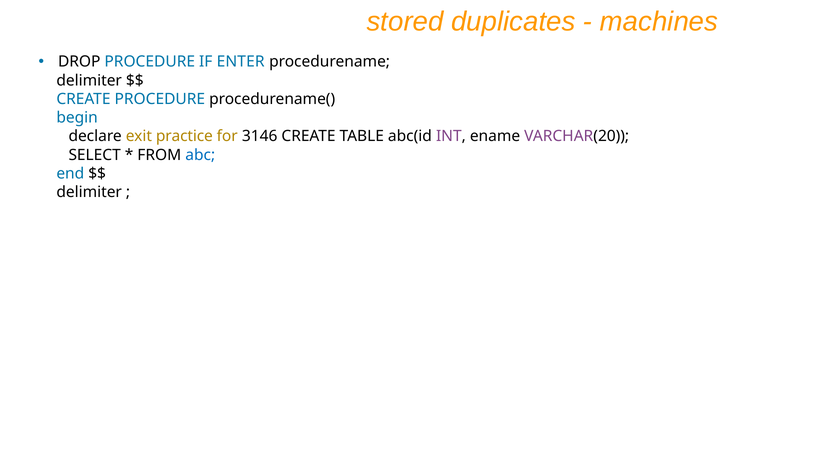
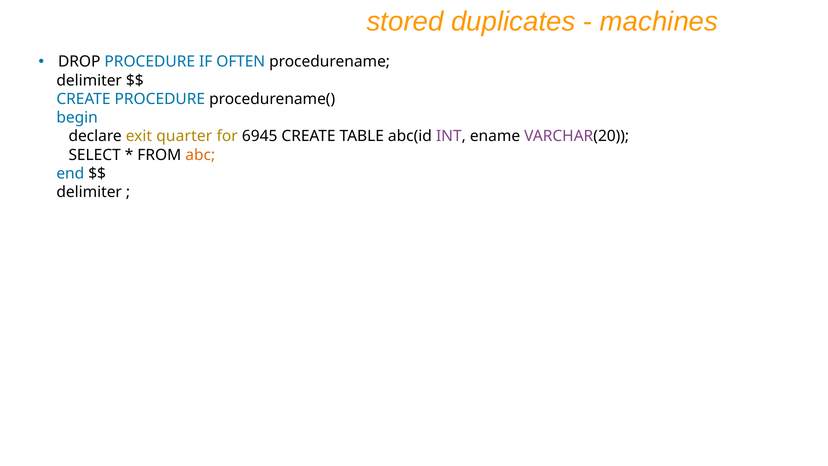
ENTER: ENTER -> OFTEN
practice: practice -> quarter
3146: 3146 -> 6945
abc colour: blue -> orange
